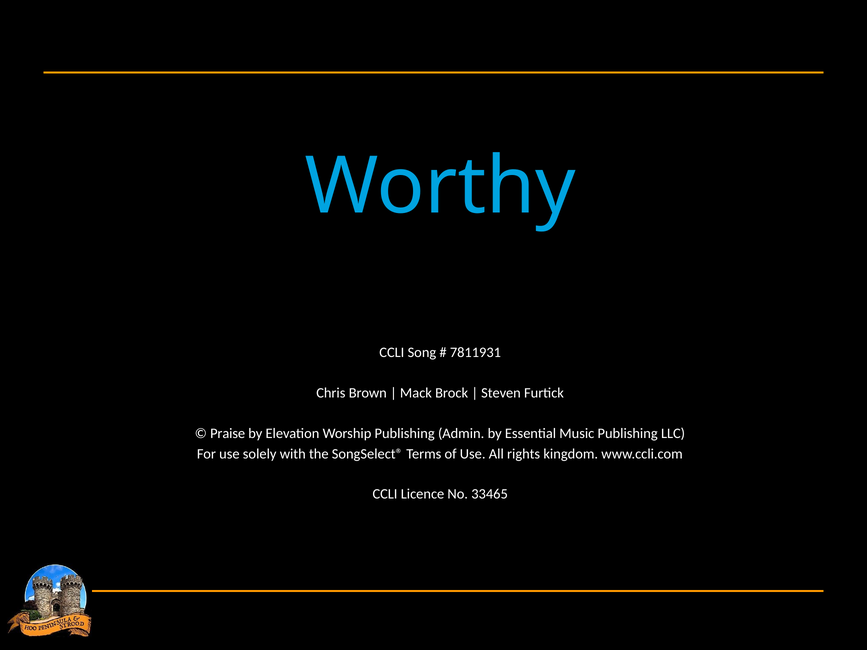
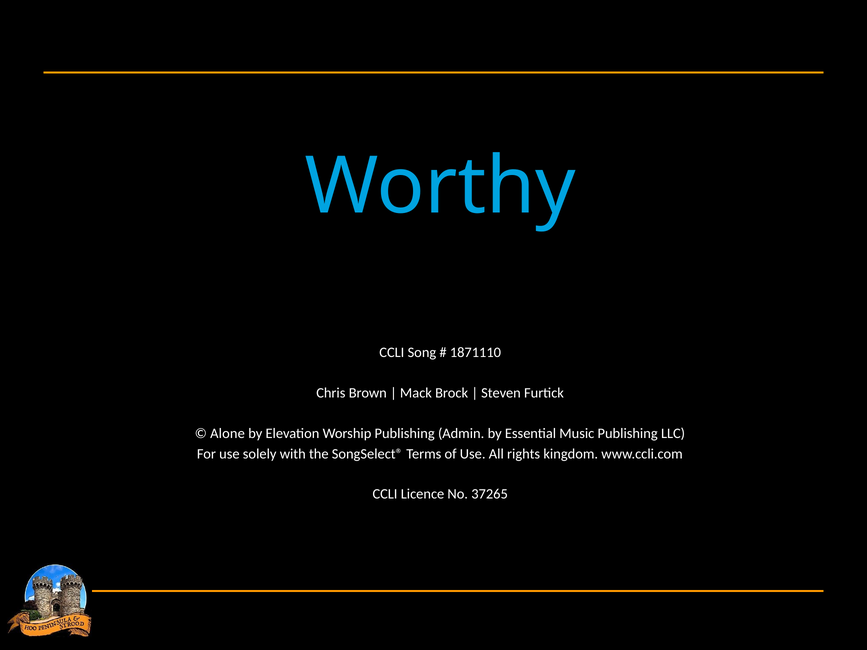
7811931: 7811931 -> 1871110
Praise: Praise -> Alone
33465: 33465 -> 37265
